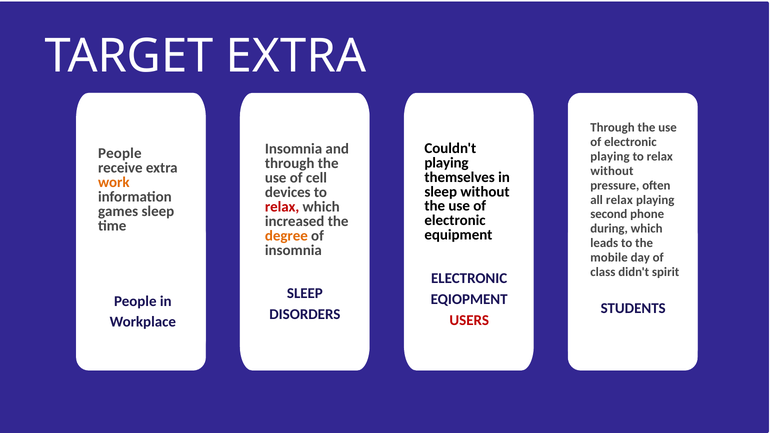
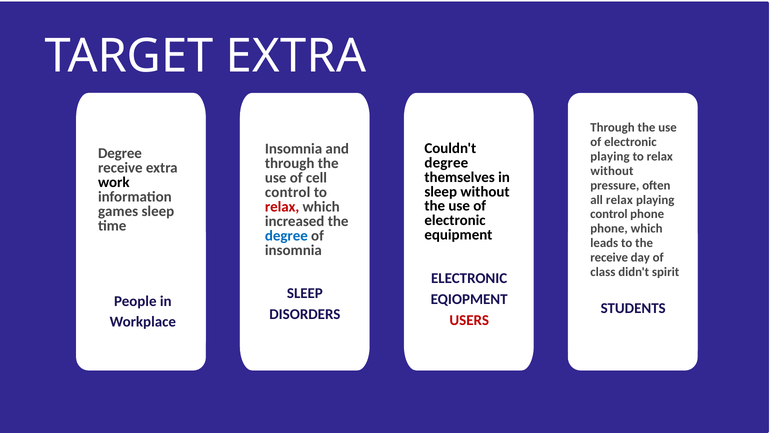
People at (120, 154): People -> Degree
playing at (446, 163): playing -> degree
work colour: orange -> black
devices at (288, 192): devices -> control
second at (609, 214): second -> control
during at (609, 229): during -> phone
degree at (286, 236) colour: orange -> blue
mobile at (609, 258): mobile -> receive
